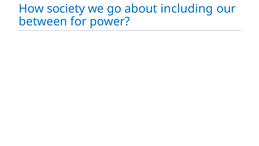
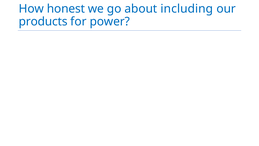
society: society -> honest
between: between -> products
